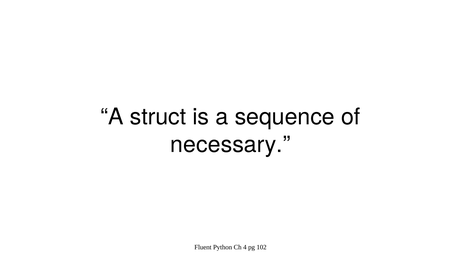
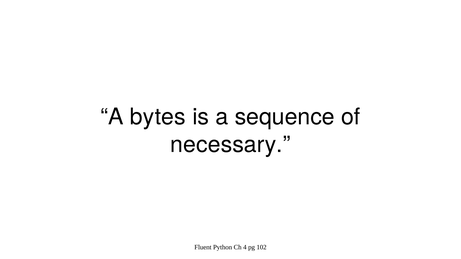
struct: struct -> bytes
